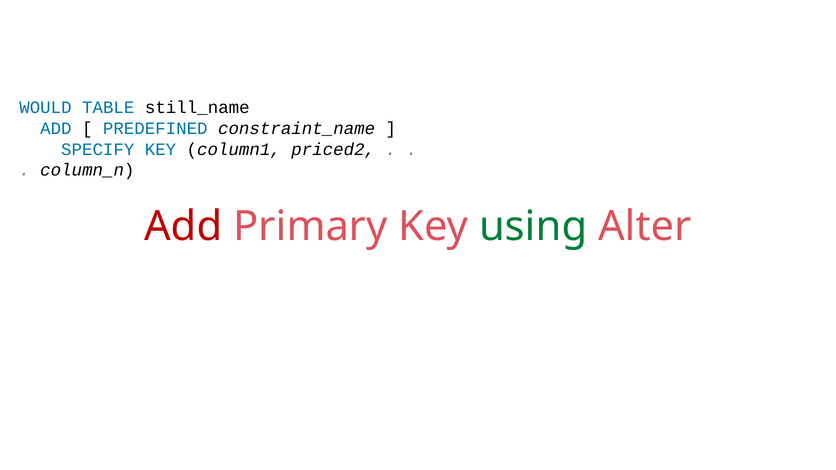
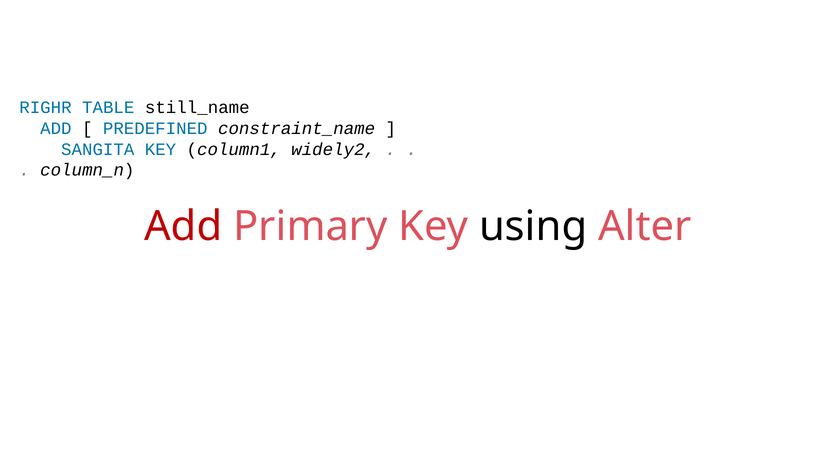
WOULD: WOULD -> RIGHR
SPECIFY: SPECIFY -> SANGITA
priced2: priced2 -> widely2
using colour: green -> black
